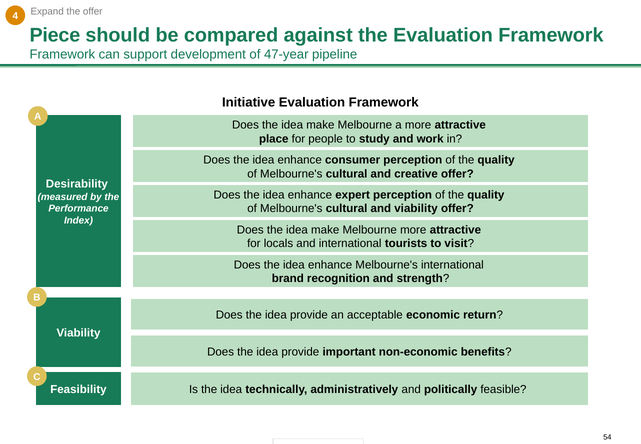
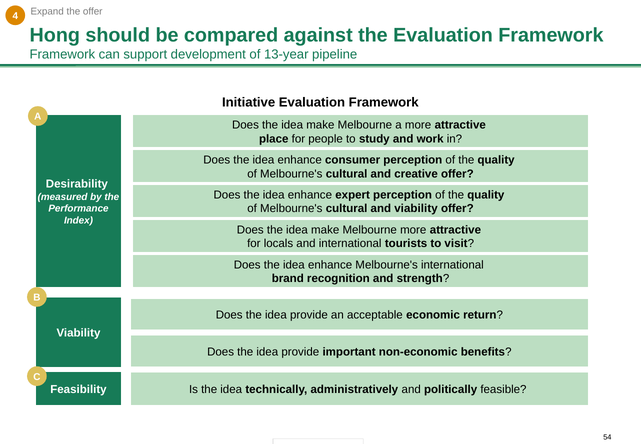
Piece: Piece -> Hong
47-year: 47-year -> 13-year
